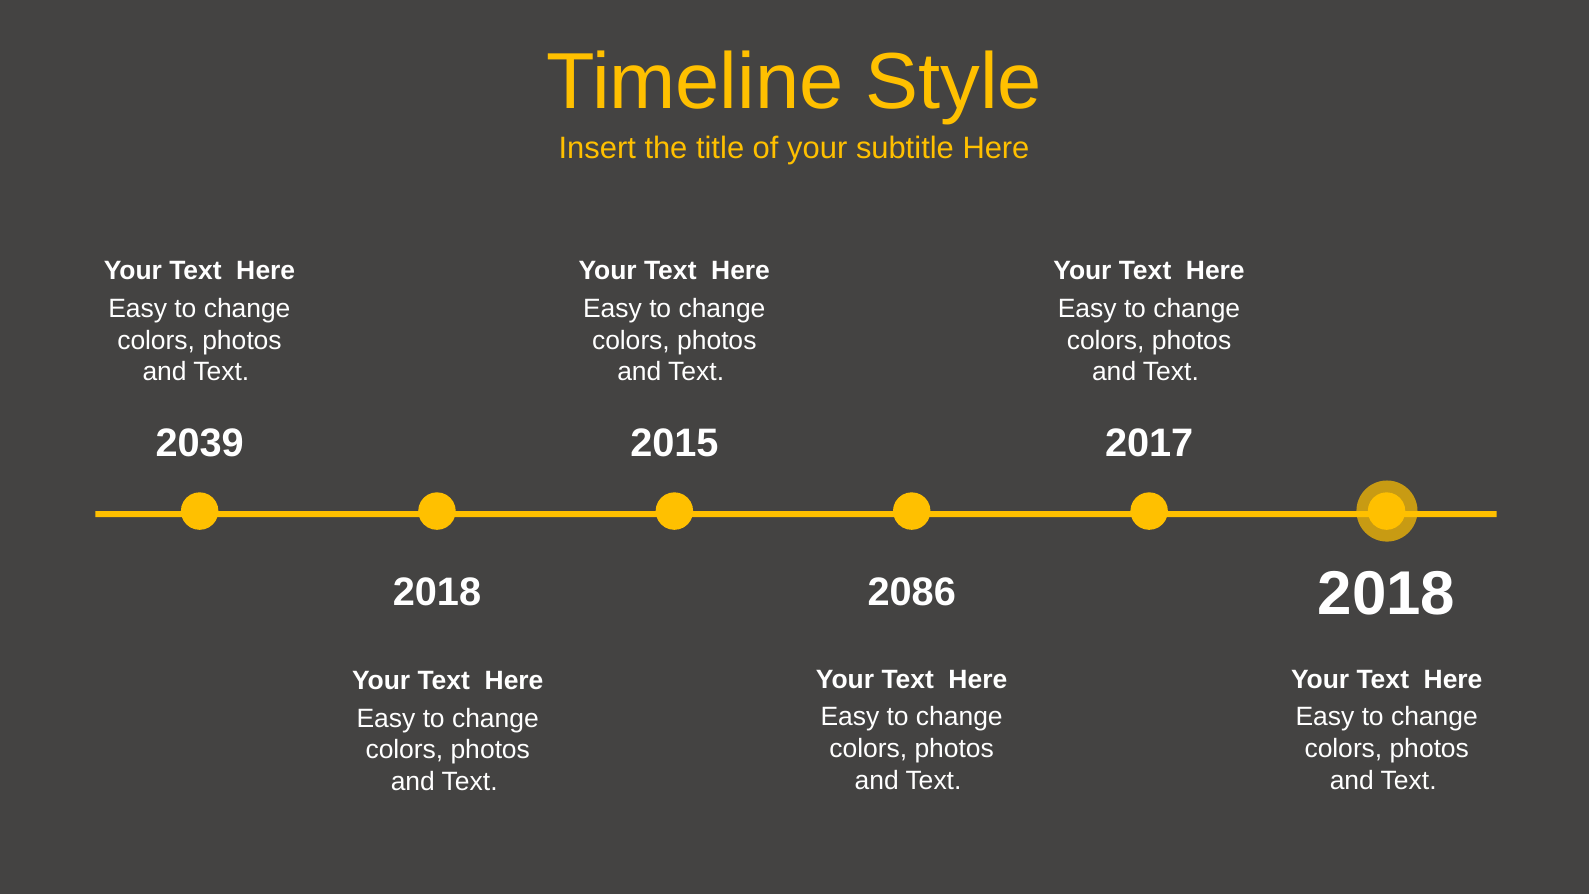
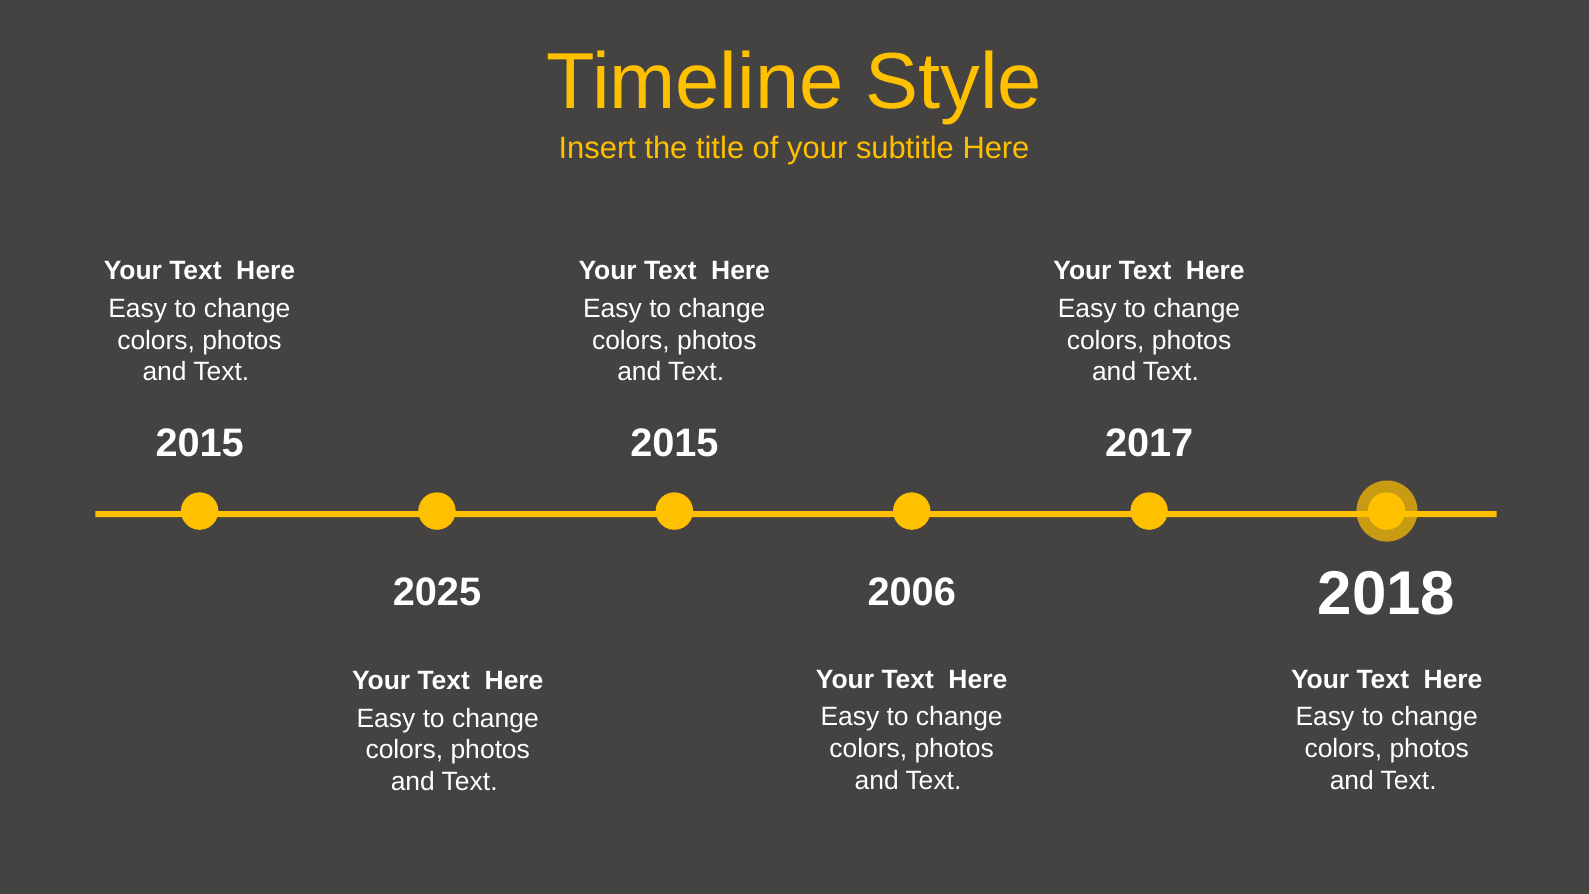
2039 at (200, 444): 2039 -> 2015
2018 at (437, 592): 2018 -> 2025
2086: 2086 -> 2006
